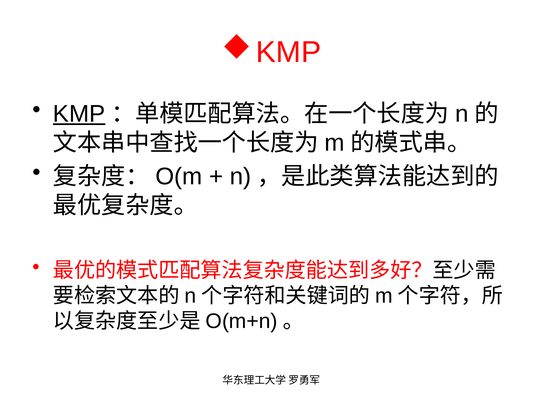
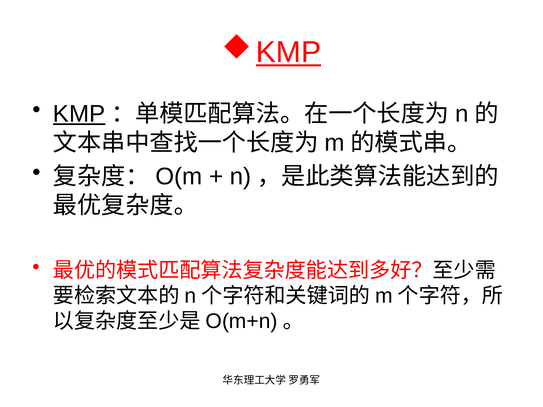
KMP at (288, 52) underline: none -> present
